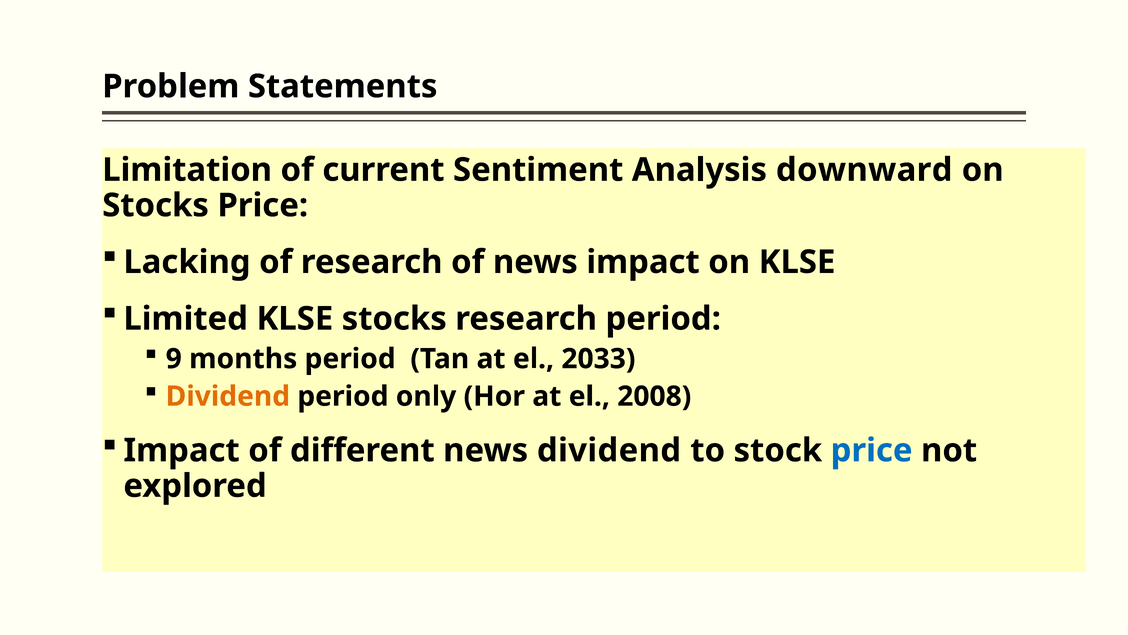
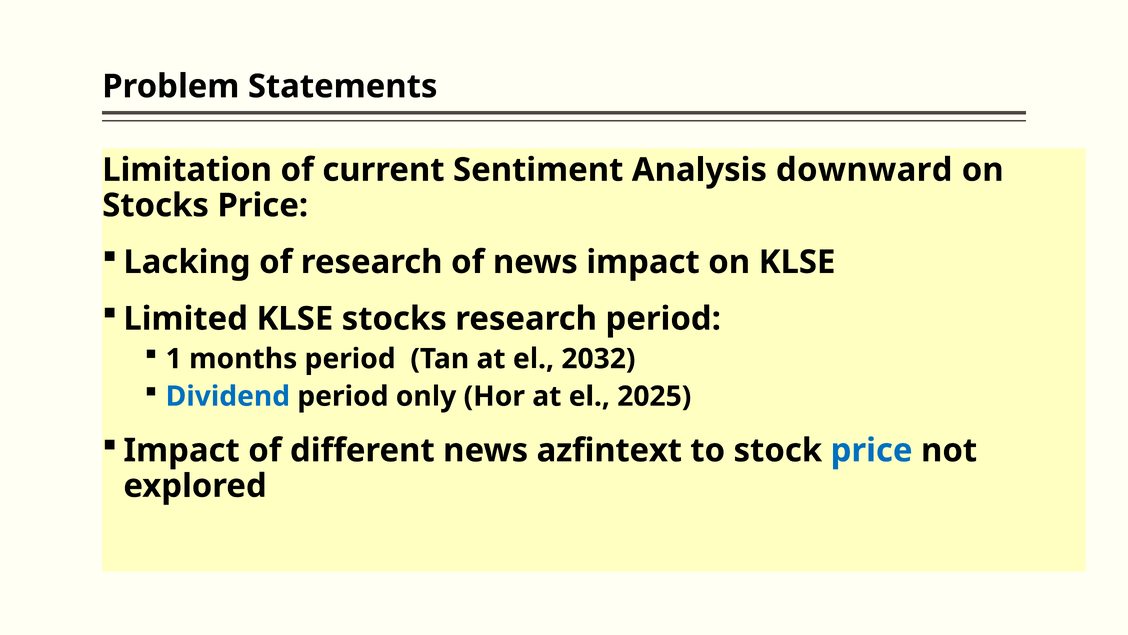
9: 9 -> 1
2033: 2033 -> 2032
Dividend at (228, 396) colour: orange -> blue
2008: 2008 -> 2025
news dividend: dividend -> azfintext
